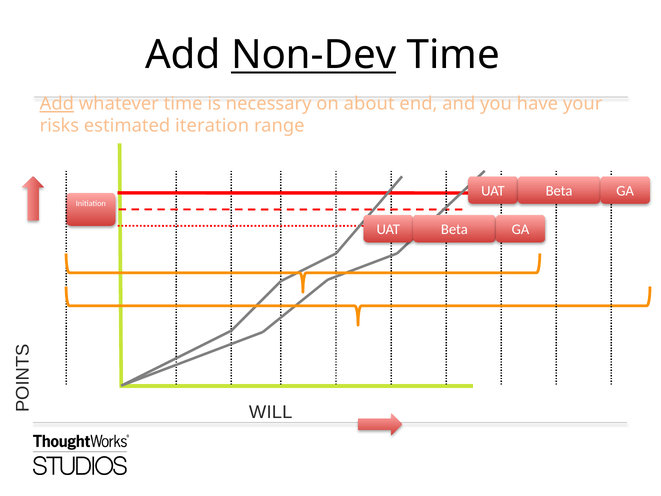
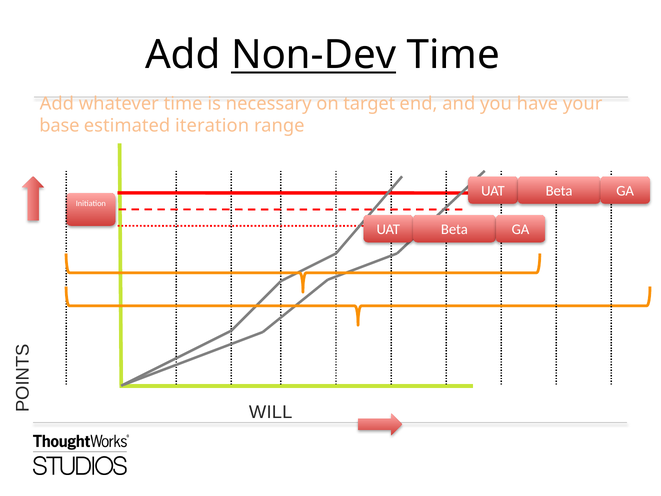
Add at (57, 104) underline: present -> none
about: about -> target
risks: risks -> base
